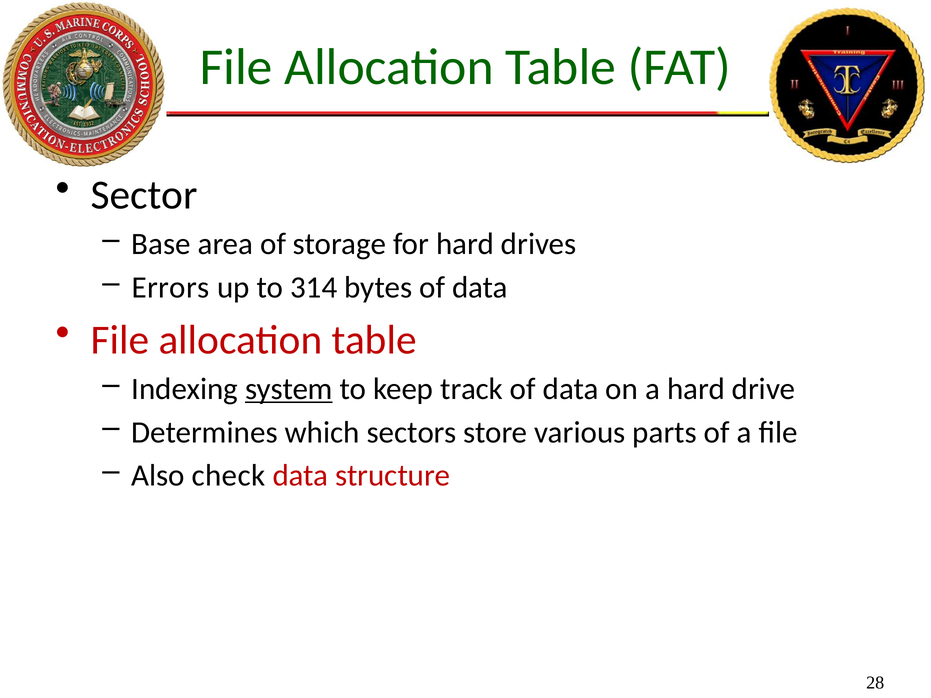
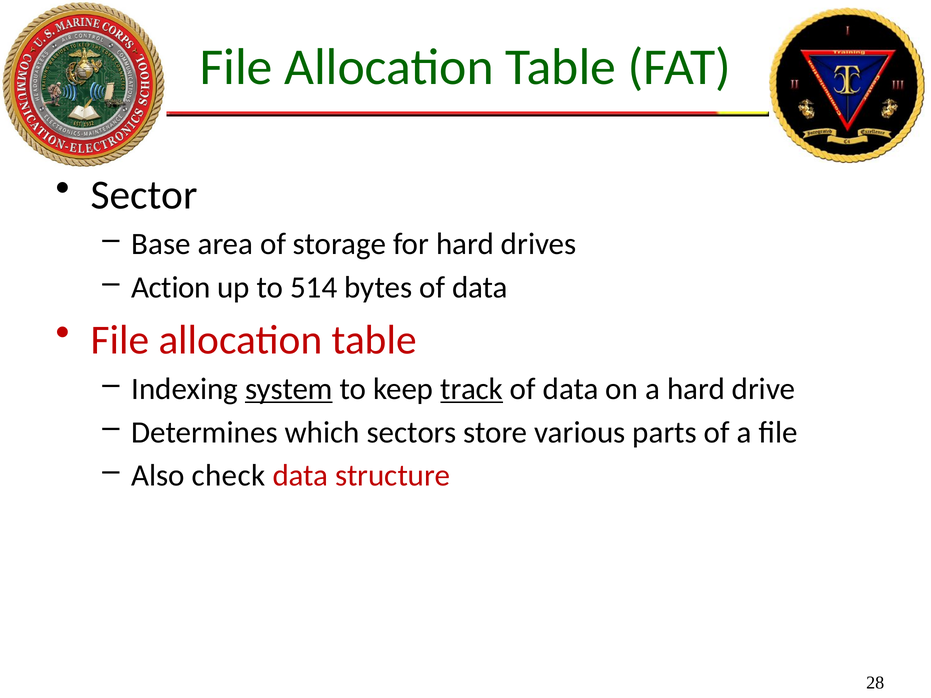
Errors: Errors -> Action
314: 314 -> 514
track underline: none -> present
